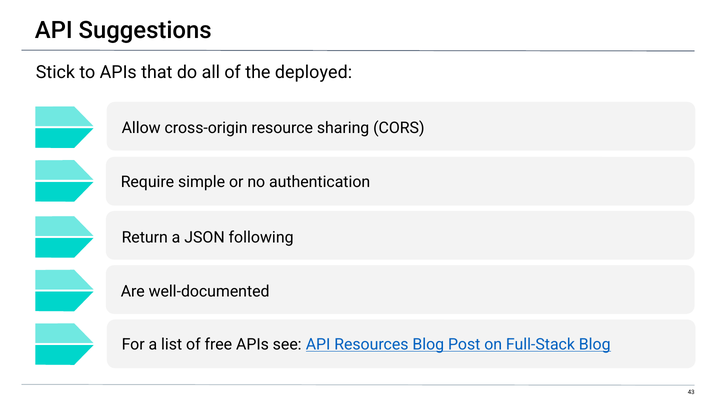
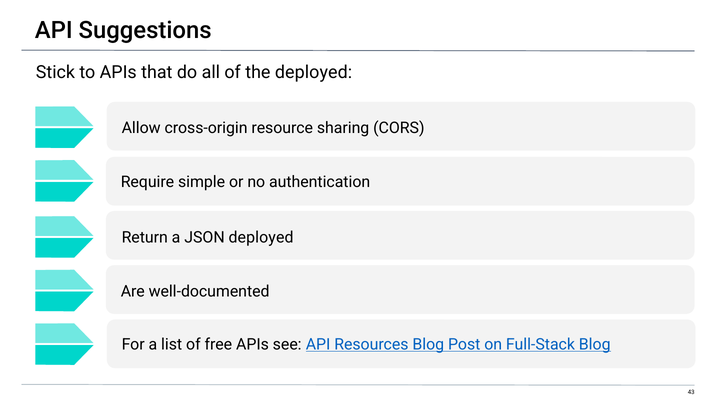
JSON following: following -> deployed
